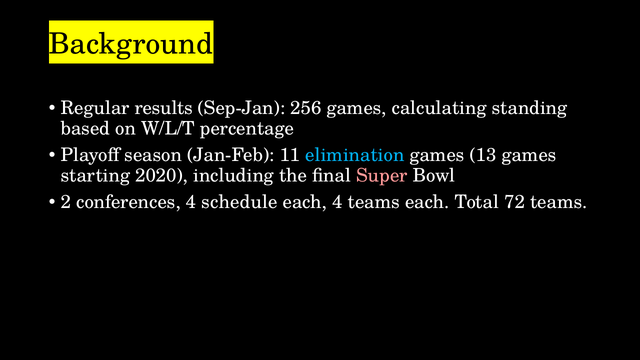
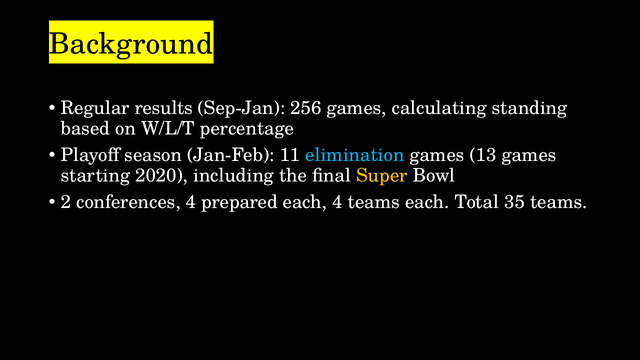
Super colour: pink -> yellow
schedule: schedule -> prepared
72: 72 -> 35
